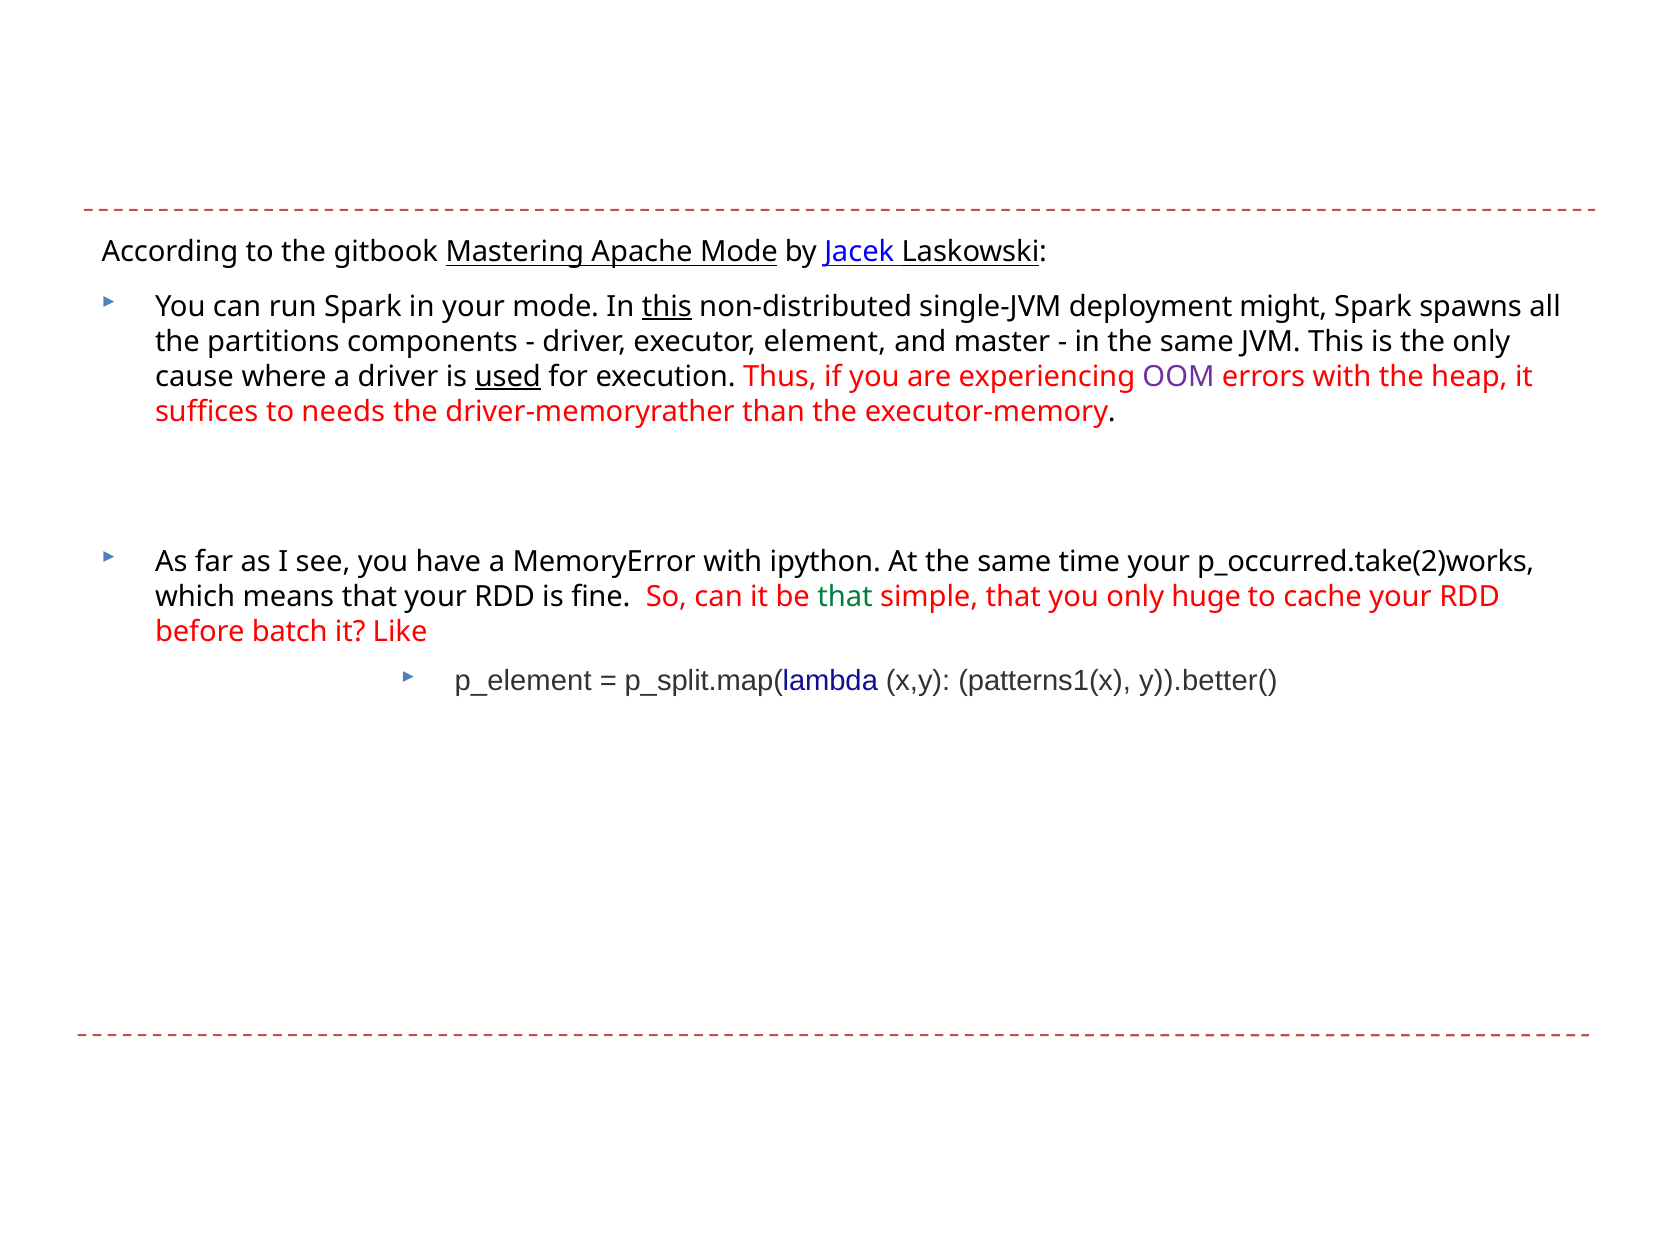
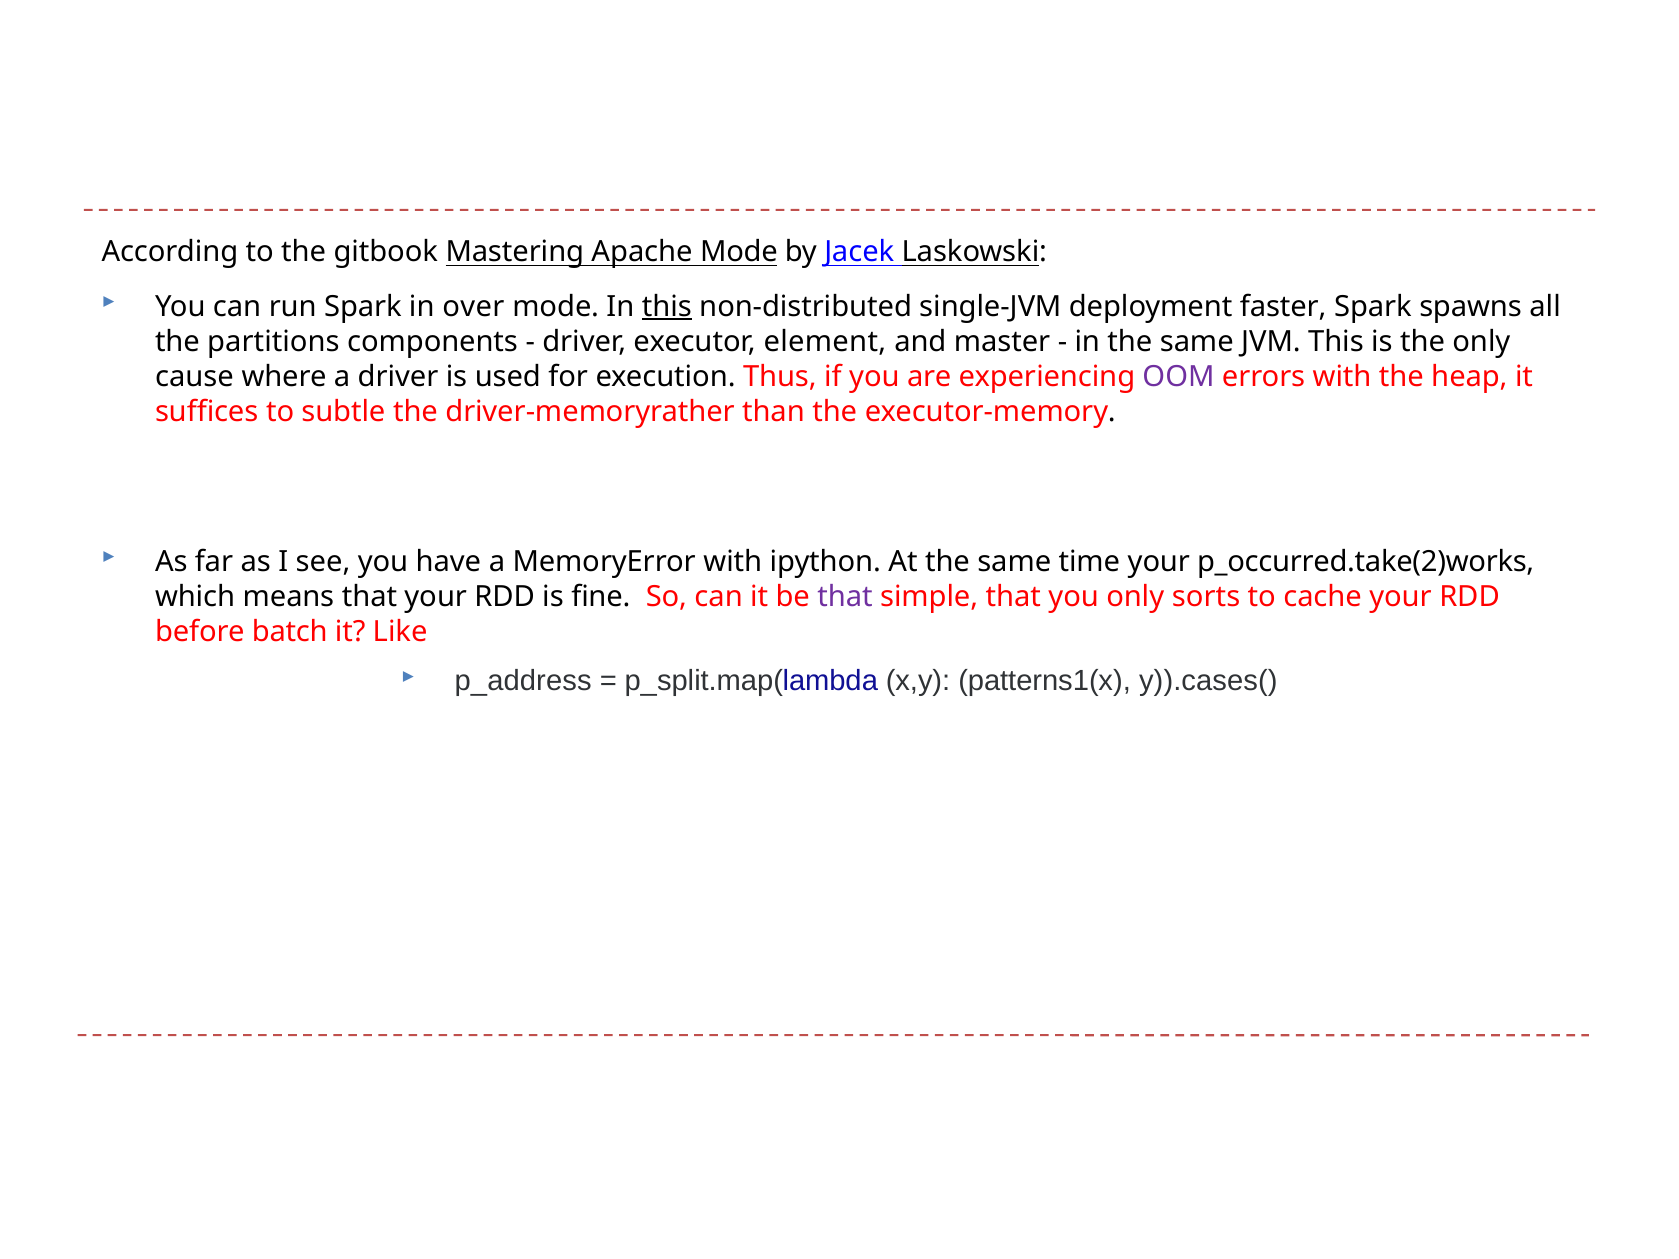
in your: your -> over
might: might -> faster
used underline: present -> none
needs: needs -> subtle
that at (845, 597) colour: green -> purple
huge: huge -> sorts
p_element: p_element -> p_address
y)).better(: y)).better( -> y)).cases(
